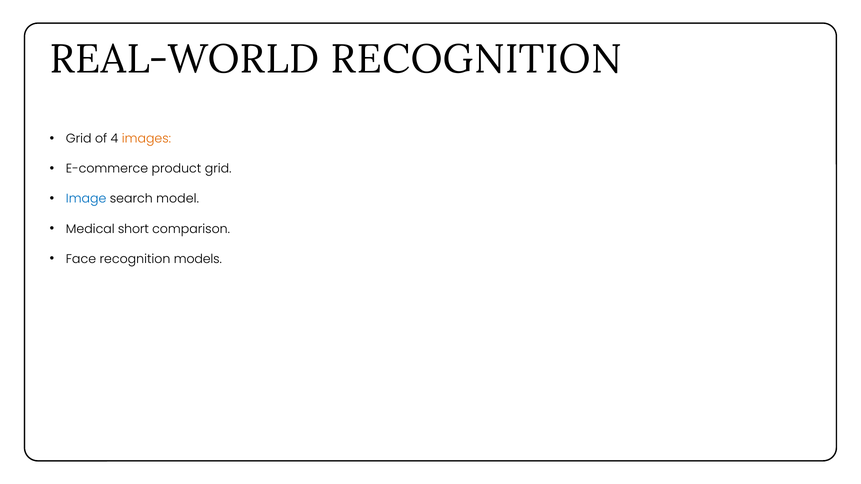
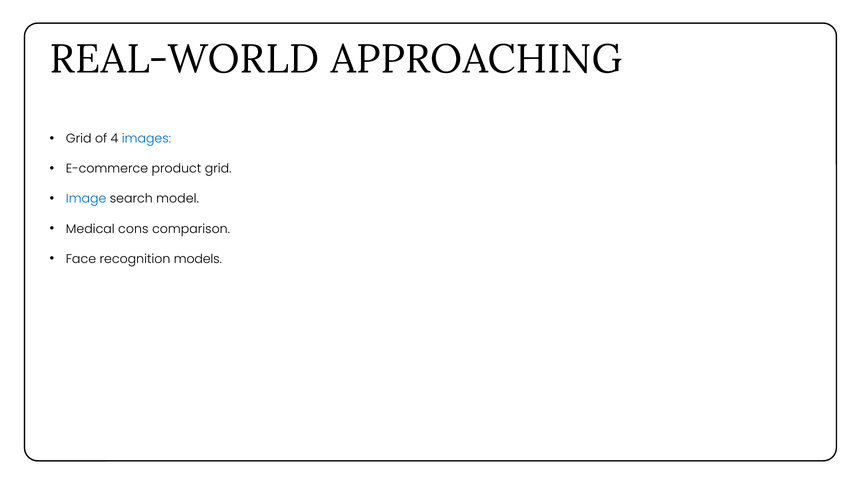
REAL-WORLD RECOGNITION: RECOGNITION -> APPROACHING
images colour: orange -> blue
short: short -> cons
